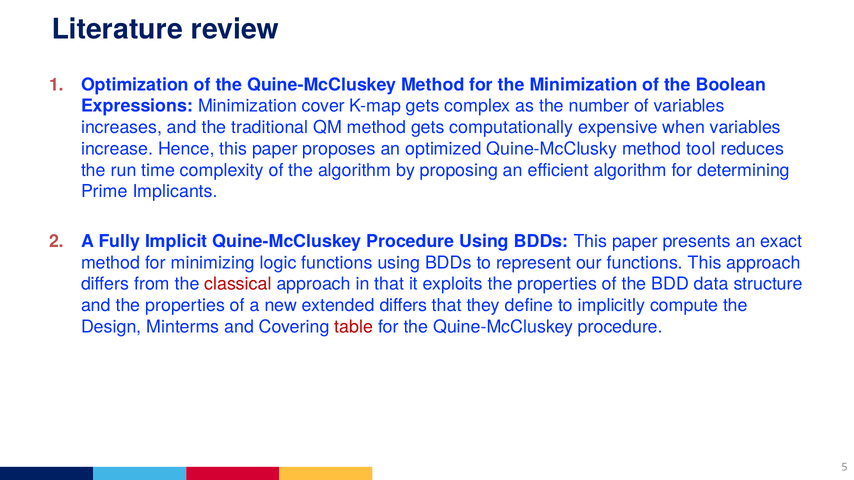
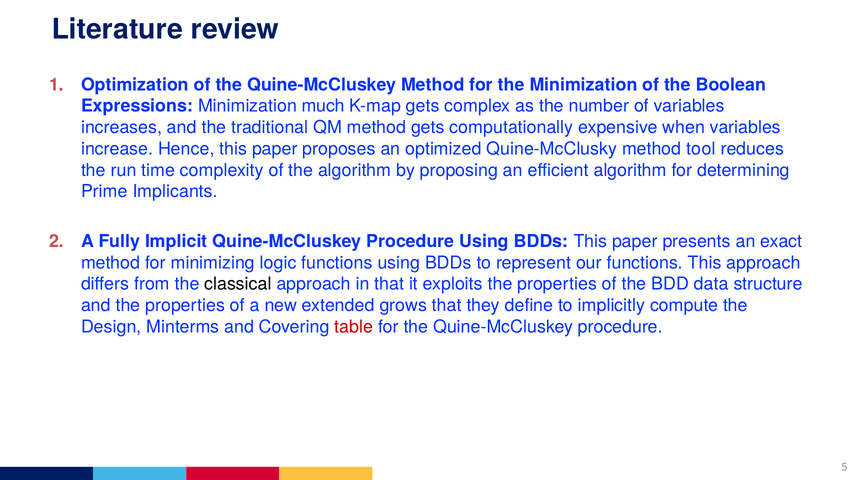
cover: cover -> much
classical colour: red -> black
extended differs: differs -> grows
